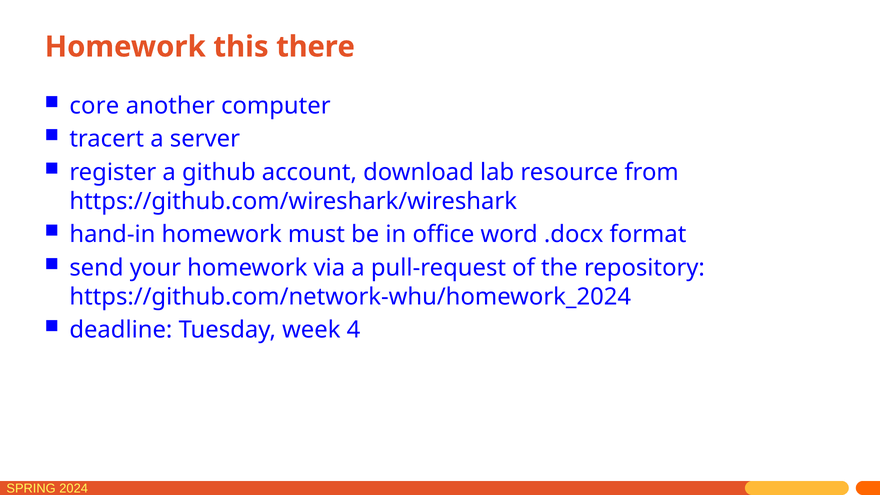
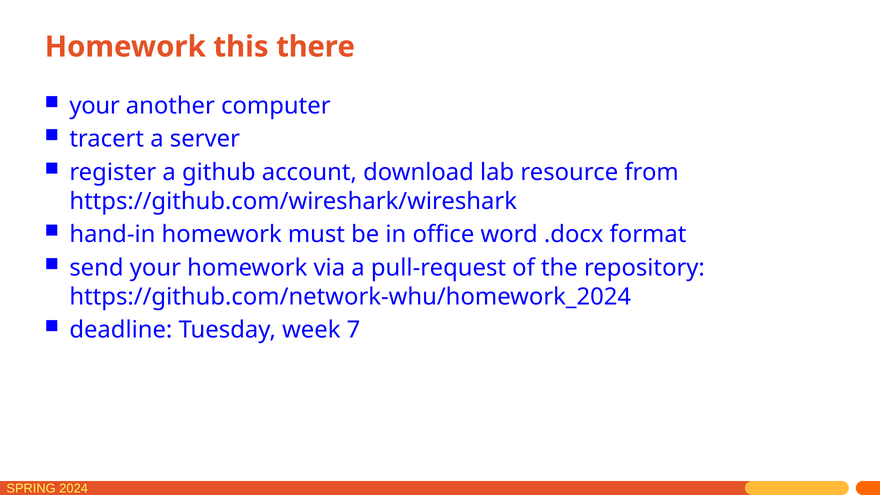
core at (94, 106): core -> your
4: 4 -> 7
